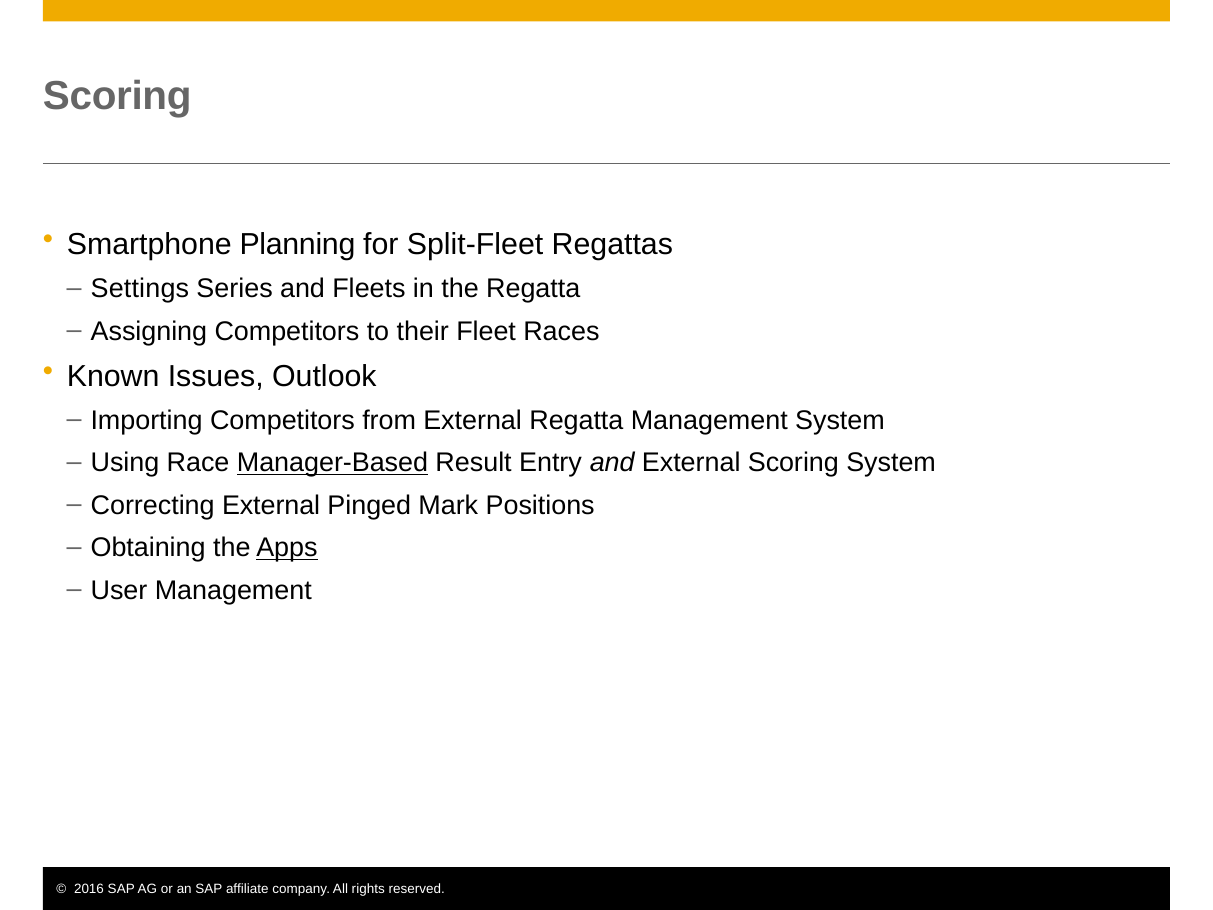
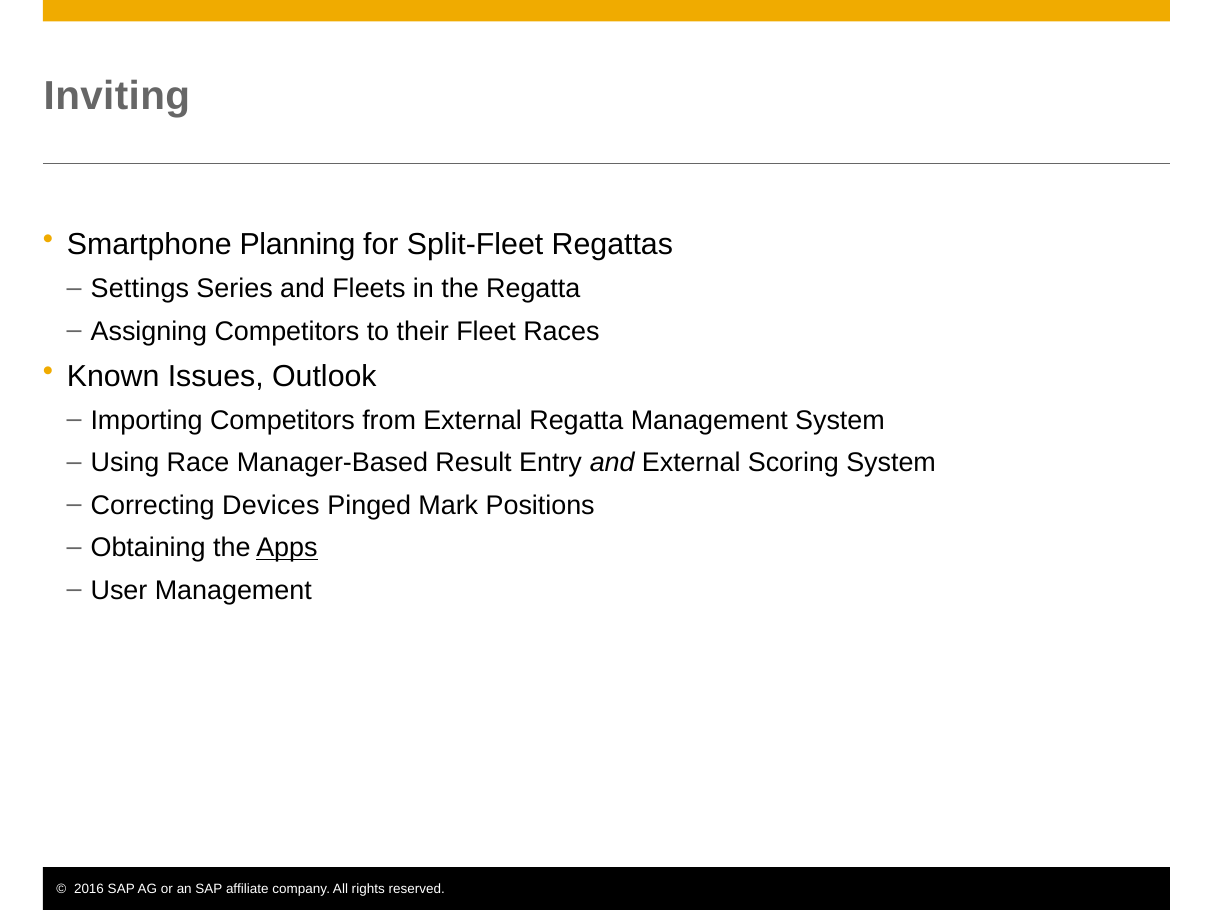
Scoring at (117, 96): Scoring -> Inviting
Manager-Based underline: present -> none
Correcting External: External -> Devices
